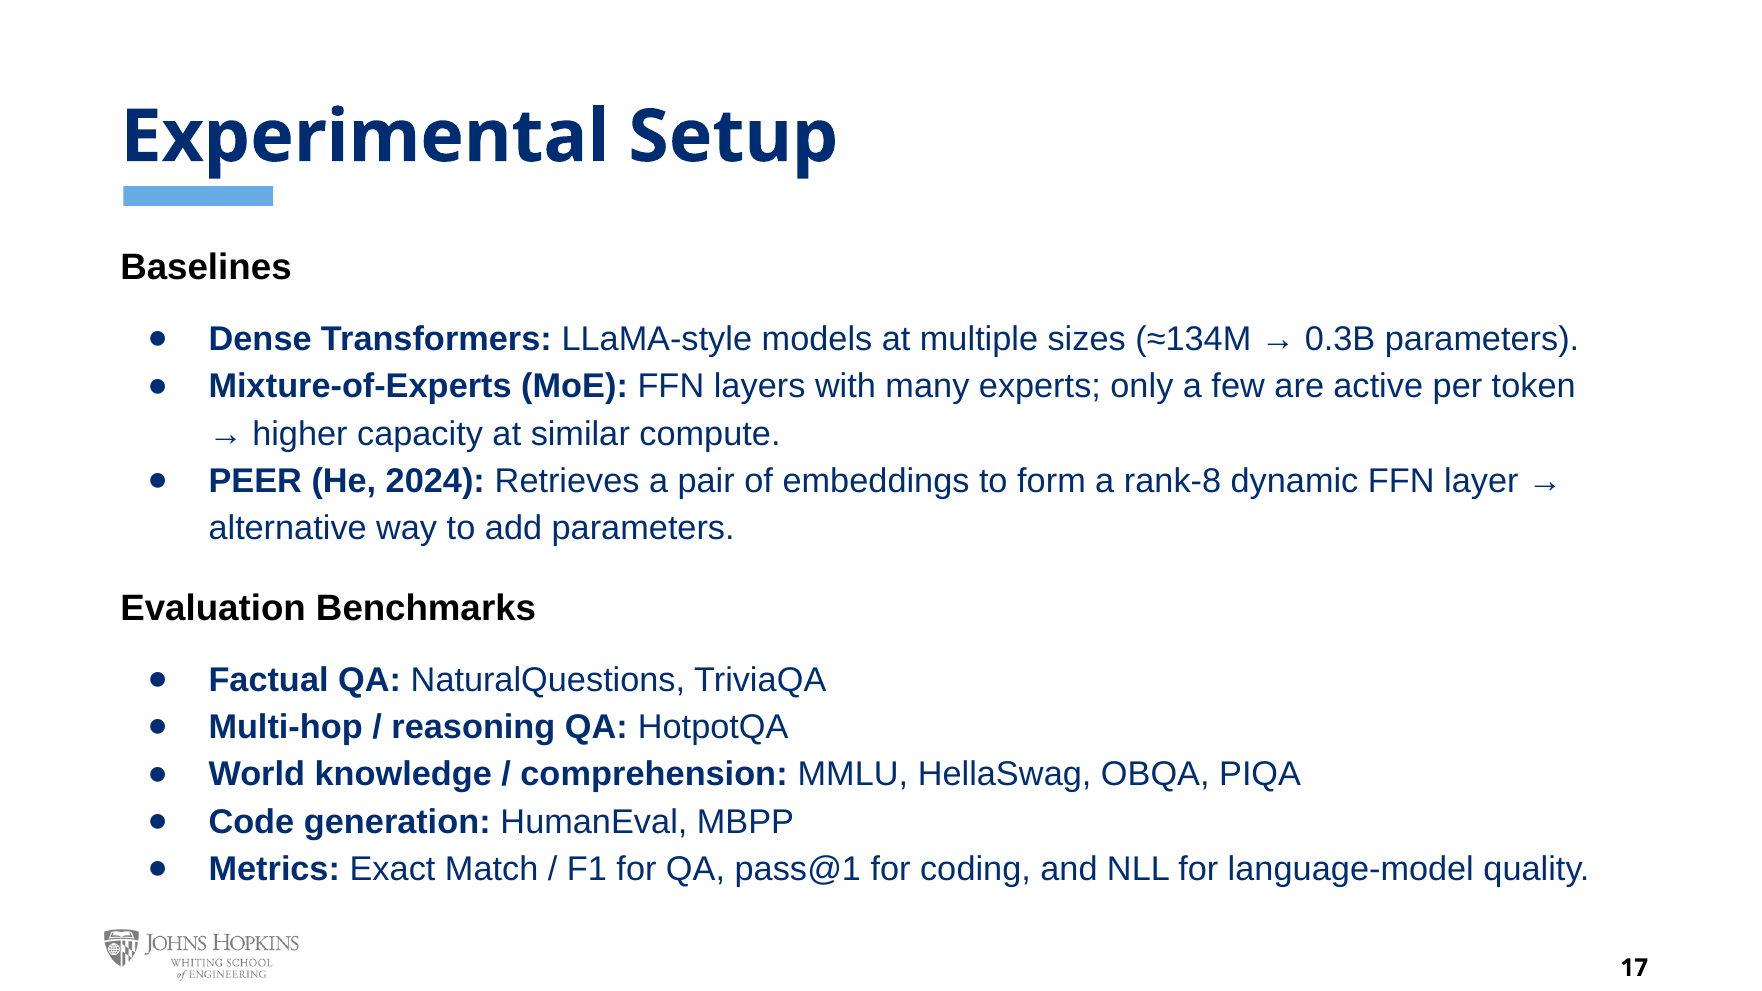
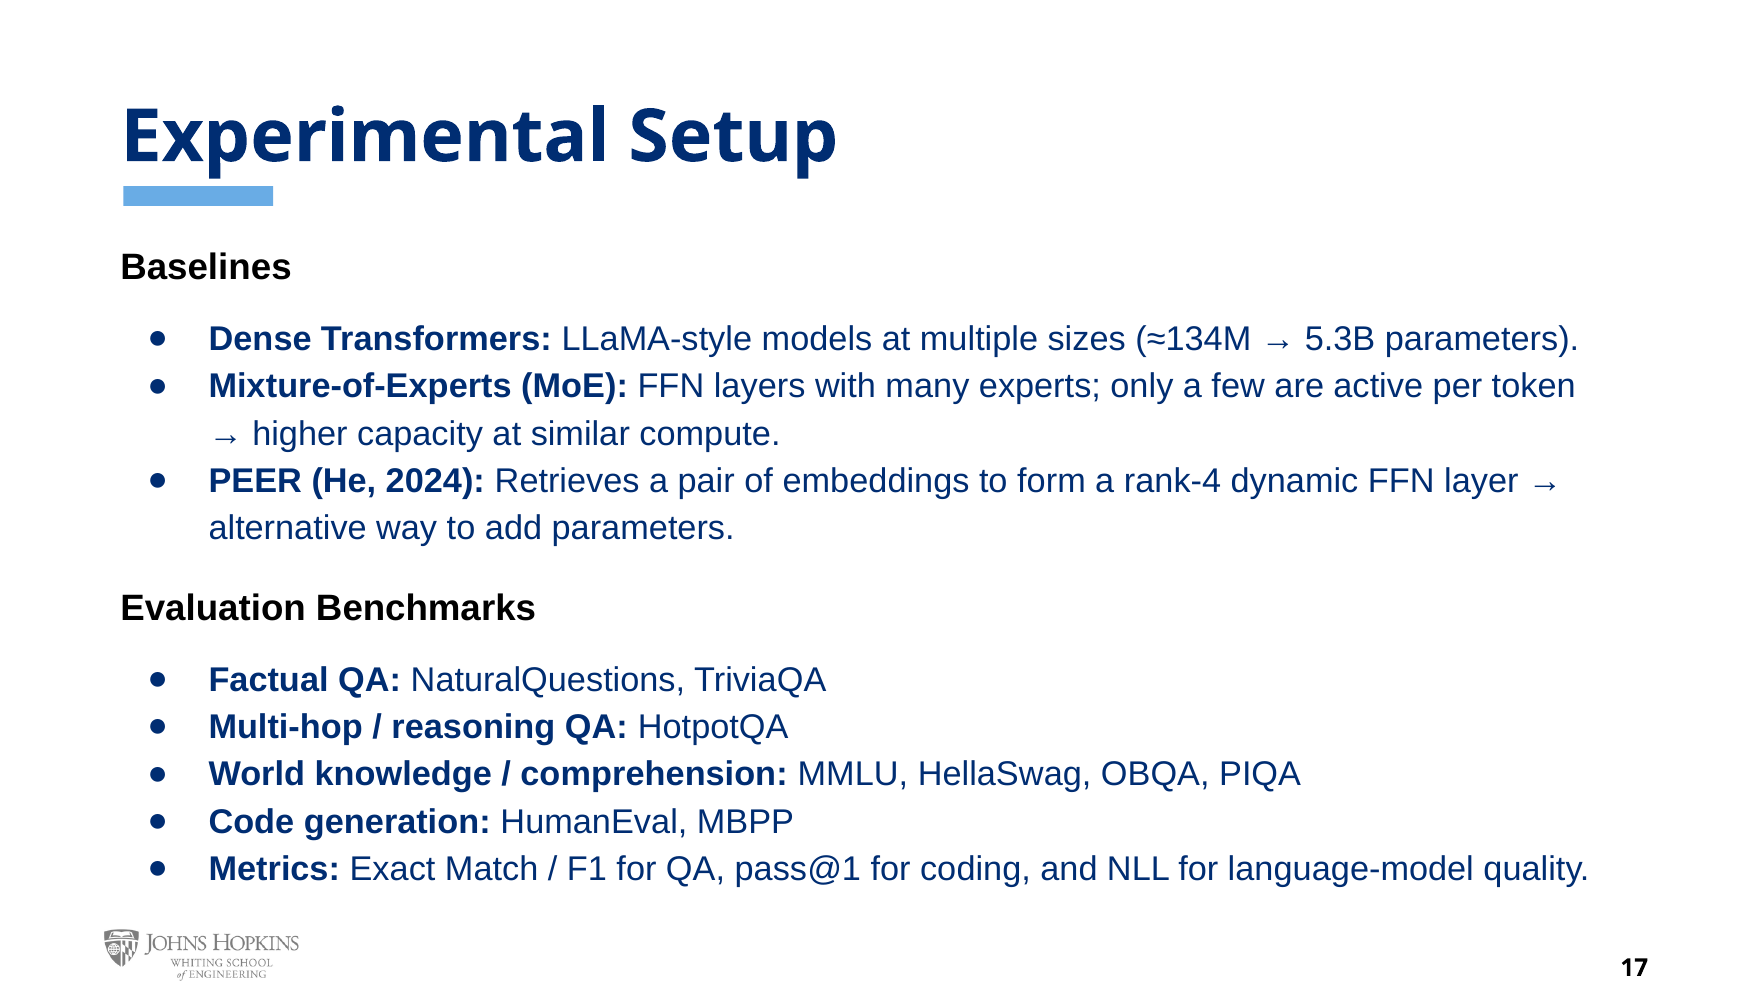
0.3B: 0.3B -> 5.3B
rank-8: rank-8 -> rank-4
